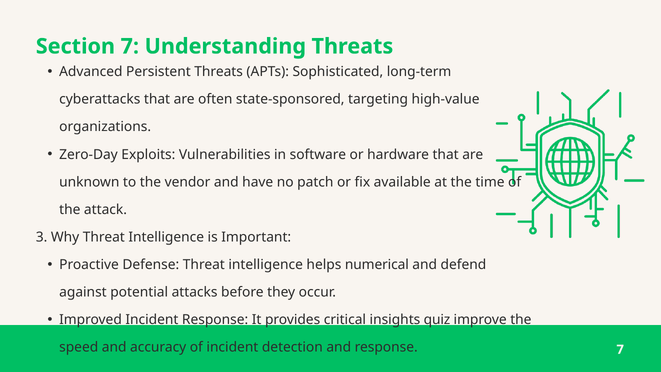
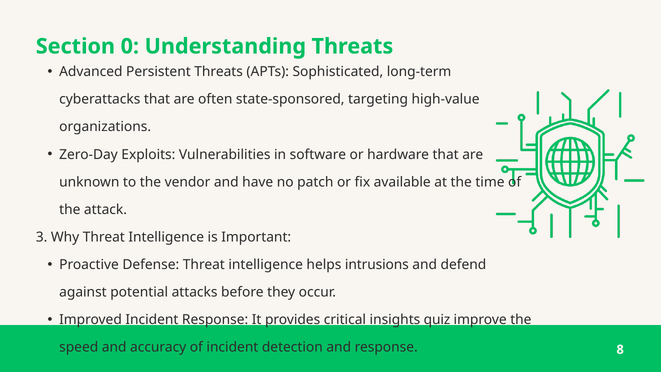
Section 7: 7 -> 0
numerical: numerical -> intrusions
response 7: 7 -> 8
